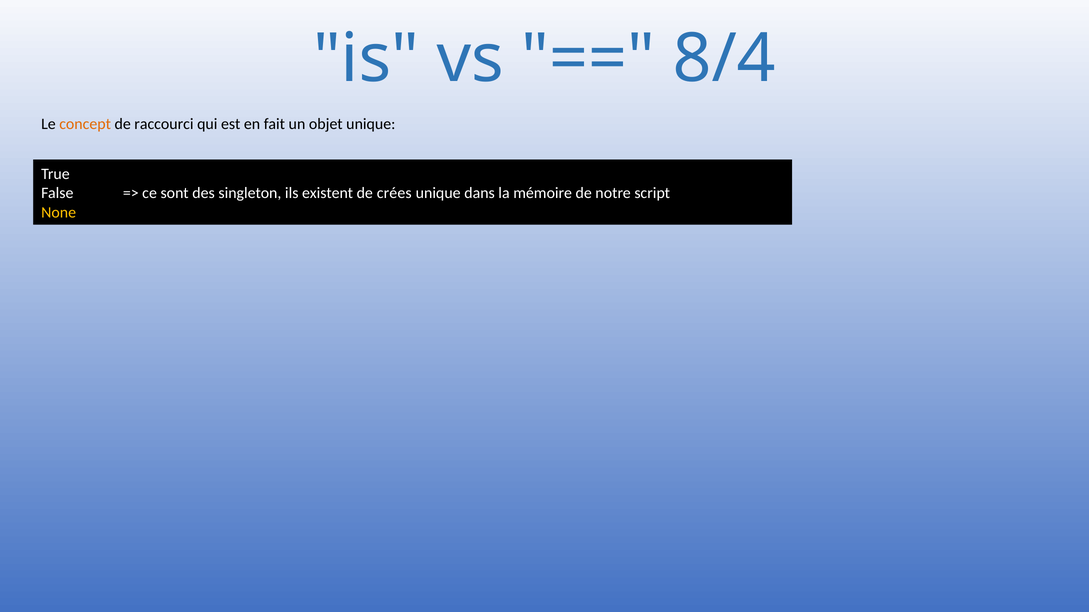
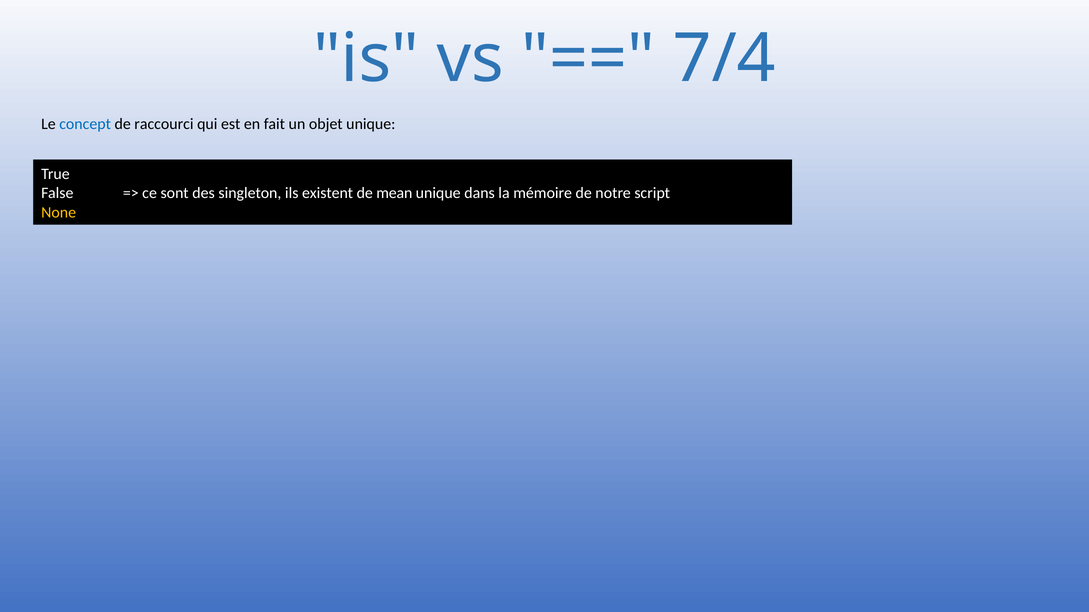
8/4: 8/4 -> 7/4
concept colour: orange -> blue
crées: crées -> mean
